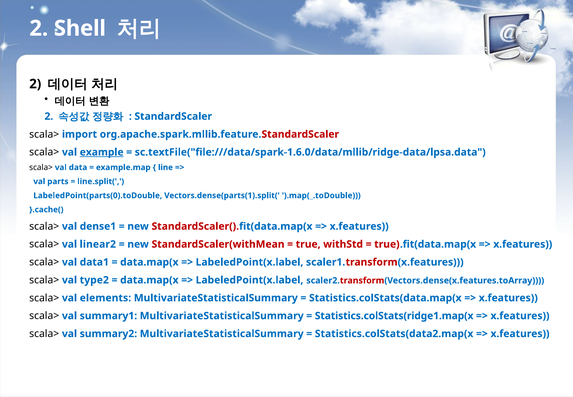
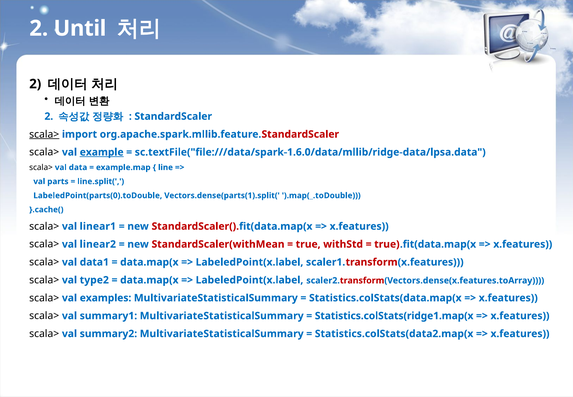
Shell: Shell -> Until
scala> at (44, 134) underline: none -> present
dense1: dense1 -> linear1
elements: elements -> examples
